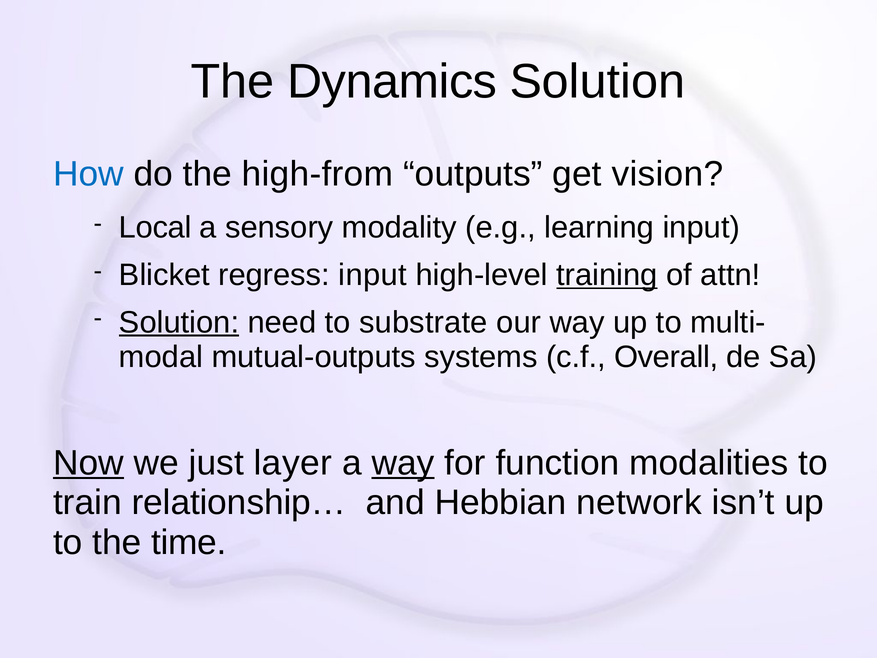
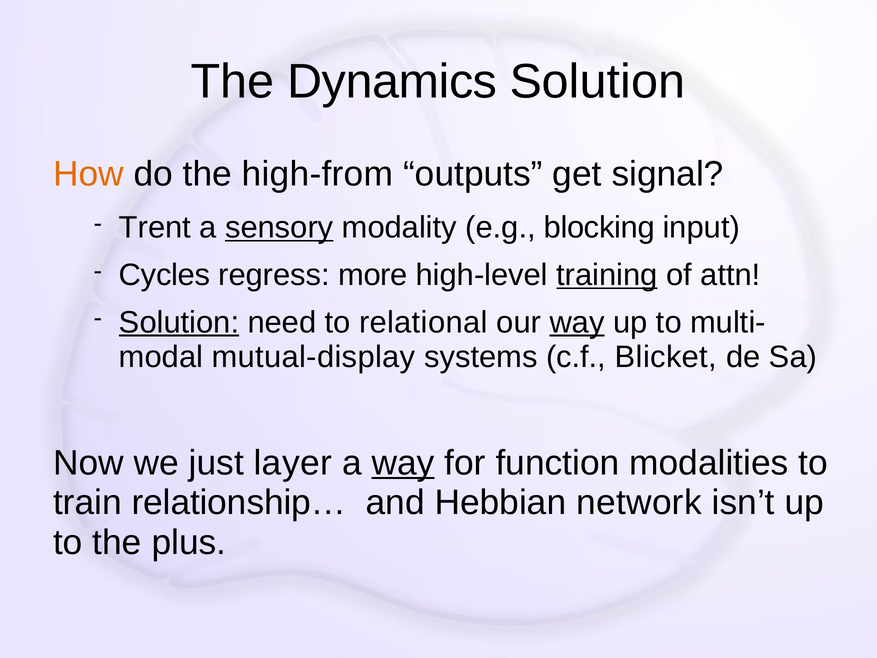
How colour: blue -> orange
vision: vision -> signal
Local: Local -> Trent
sensory underline: none -> present
learning: learning -> blocking
Blicket: Blicket -> Cycles
regress input: input -> more
substrate: substrate -> relational
way at (577, 322) underline: none -> present
mutual-outputs: mutual-outputs -> mutual-display
Overall: Overall -> Blicket
Now underline: present -> none
time: time -> plus
